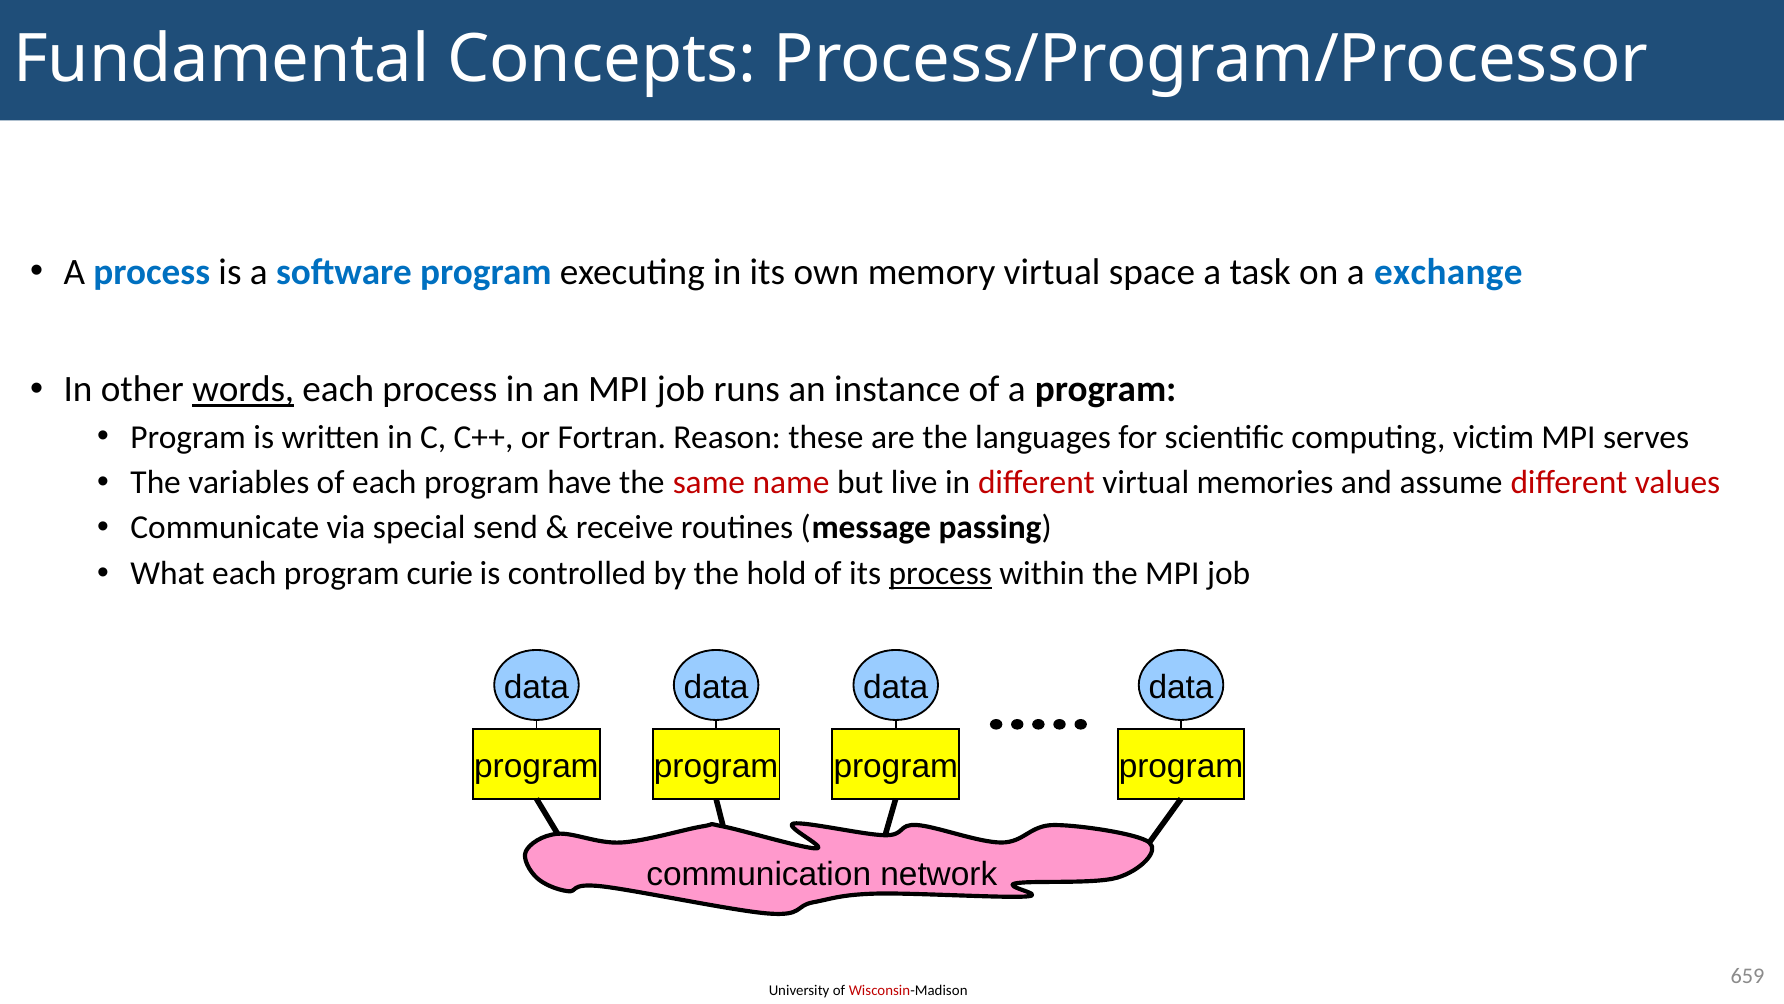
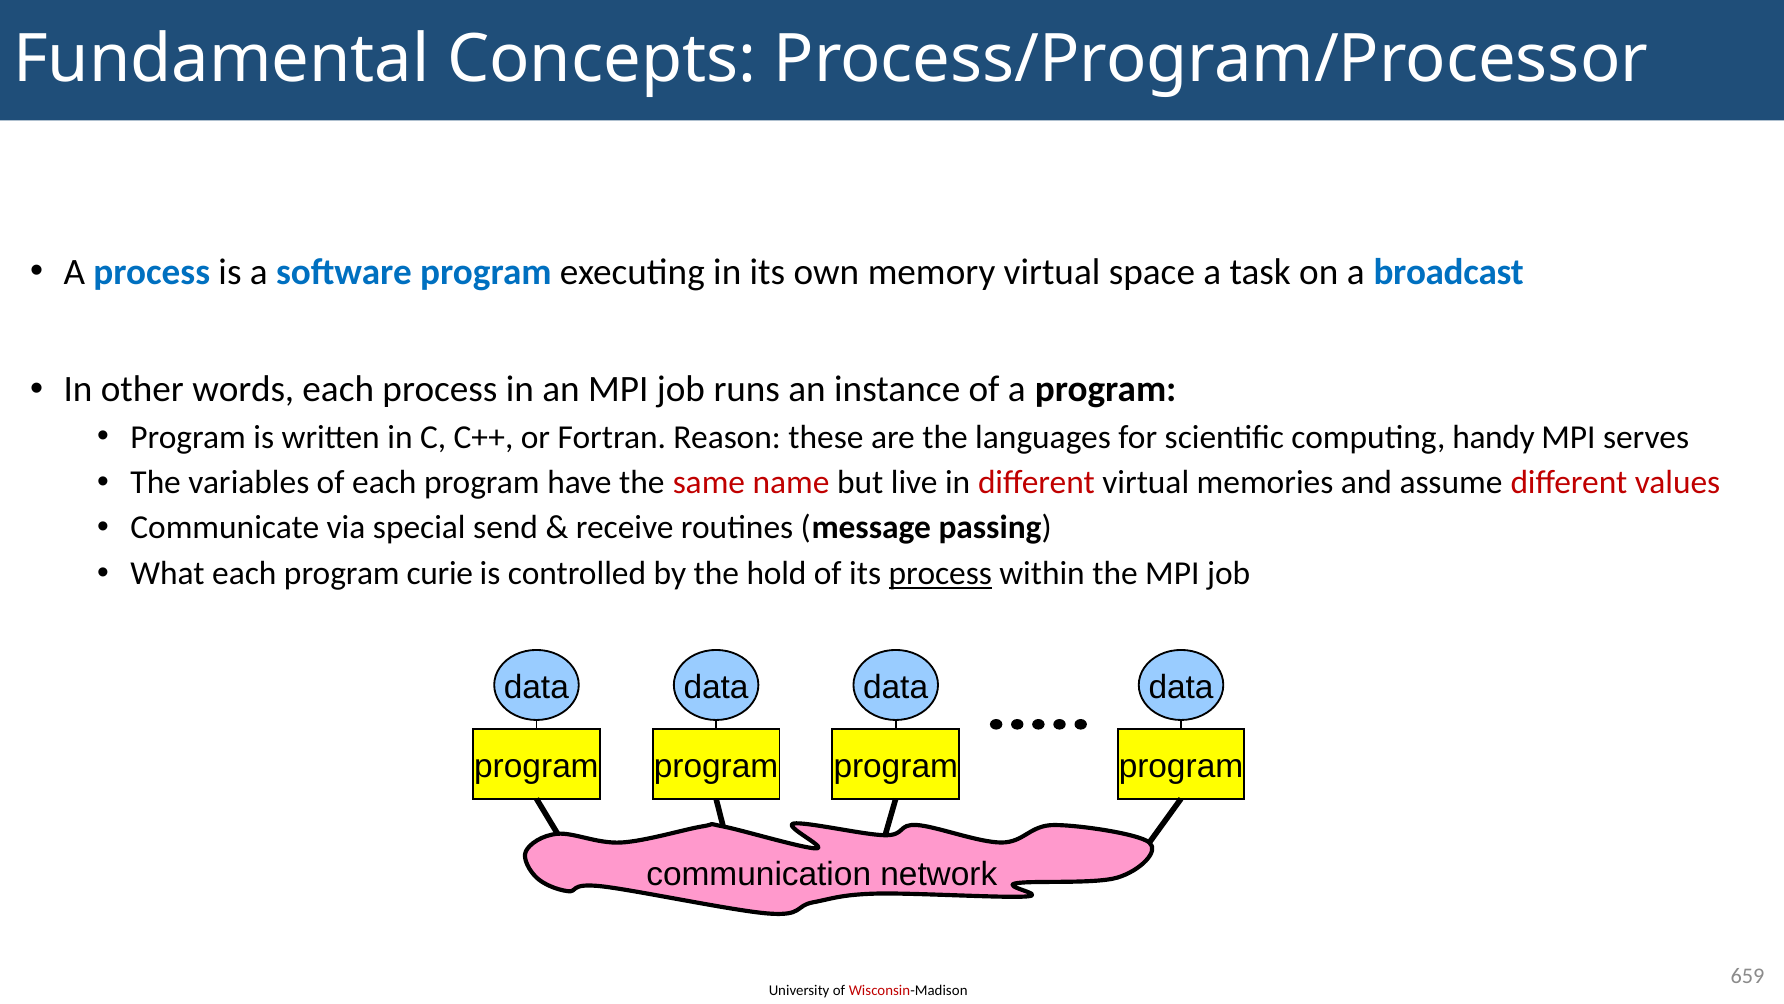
exchange: exchange -> broadcast
words underline: present -> none
victim: victim -> handy
